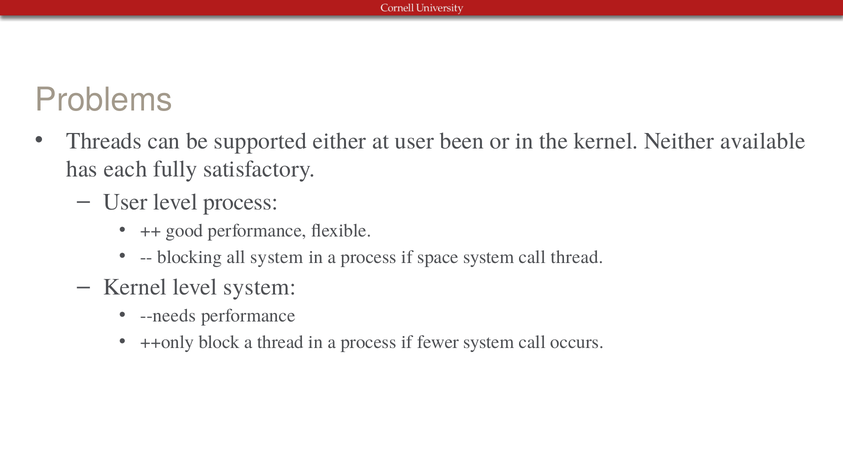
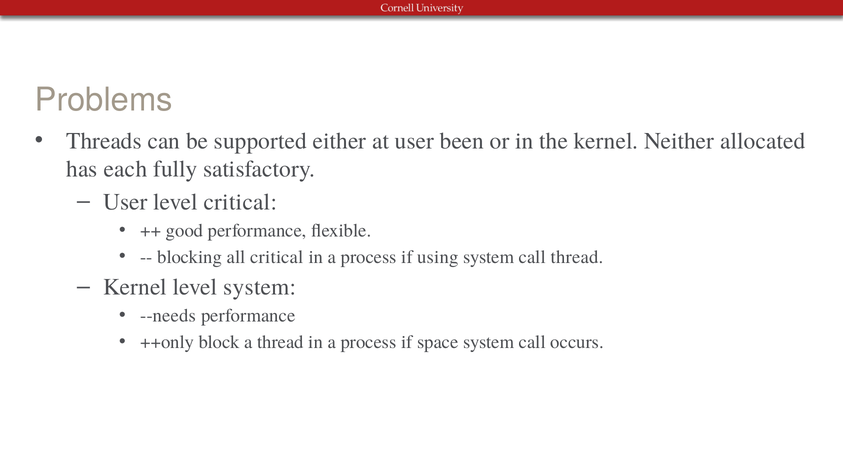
available: available -> allocated
level process: process -> critical
all system: system -> critical
space: space -> using
fewer: fewer -> space
